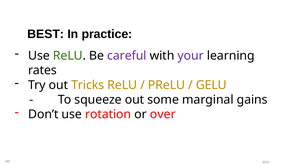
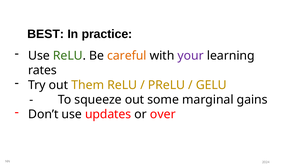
careful colour: purple -> orange
Tricks: Tricks -> Them
rotation: rotation -> updates
